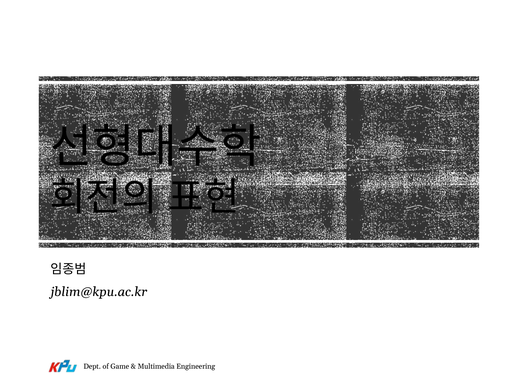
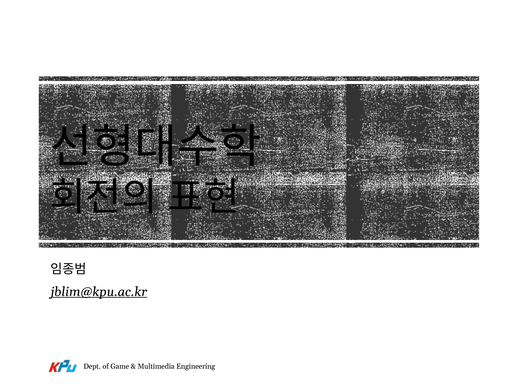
jblim@kpu.ac.kr underline: none -> present
